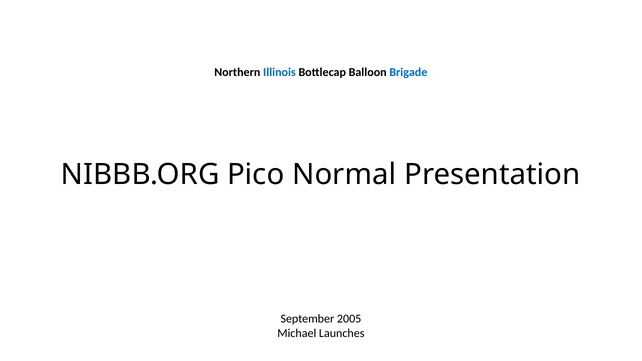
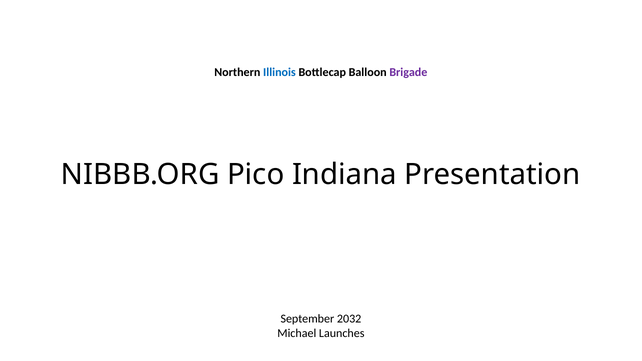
Brigade colour: blue -> purple
Normal: Normal -> Indiana
2005: 2005 -> 2032
